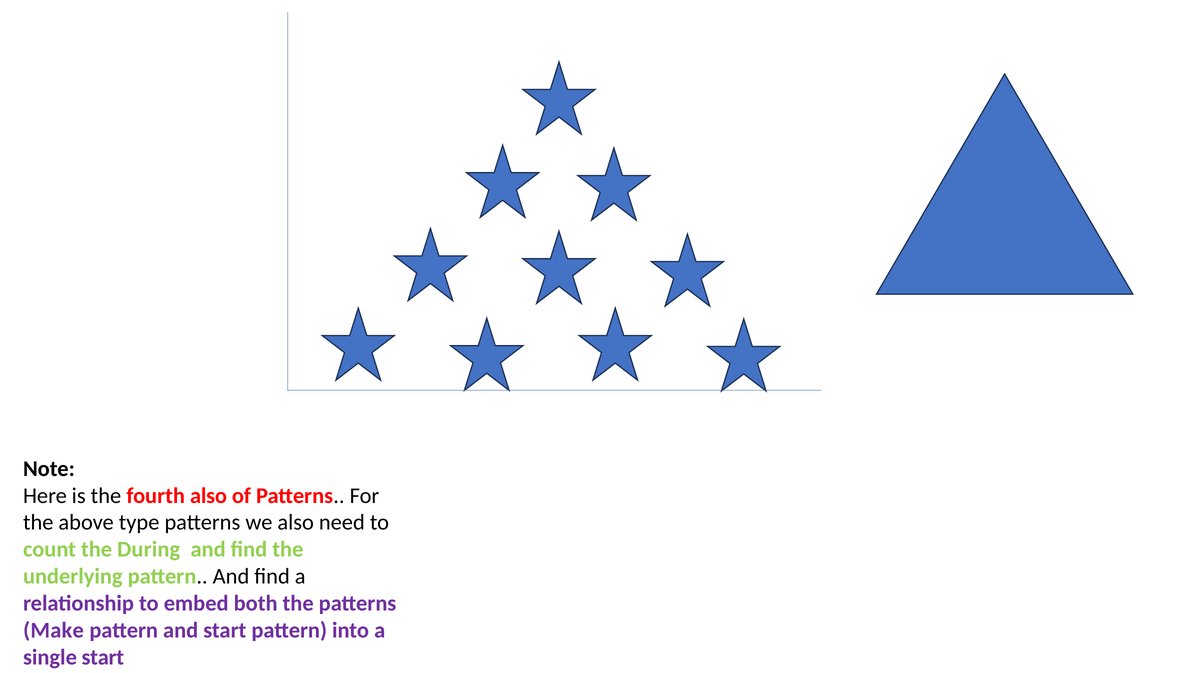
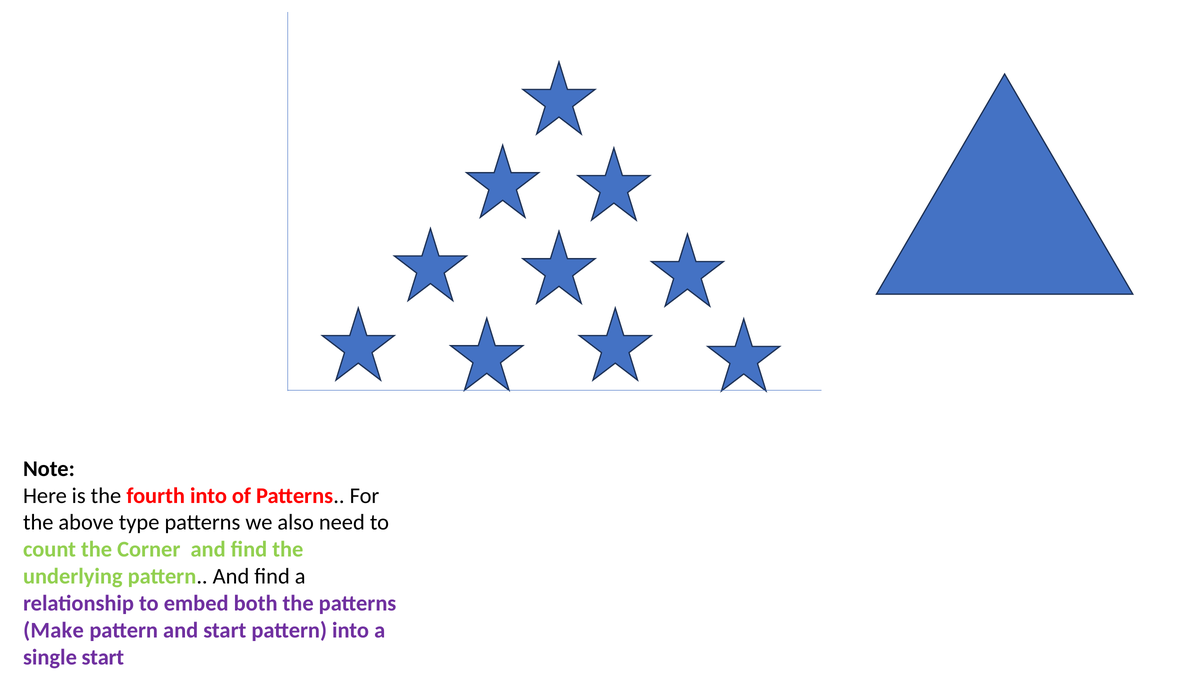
fourth also: also -> into
During: During -> Corner
